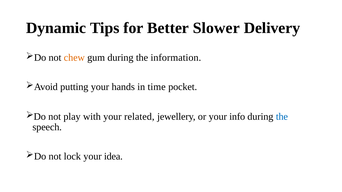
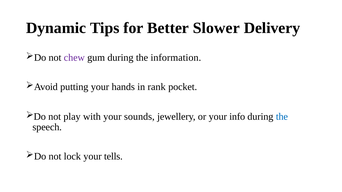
chew colour: orange -> purple
time: time -> rank
related: related -> sounds
idea: idea -> tells
